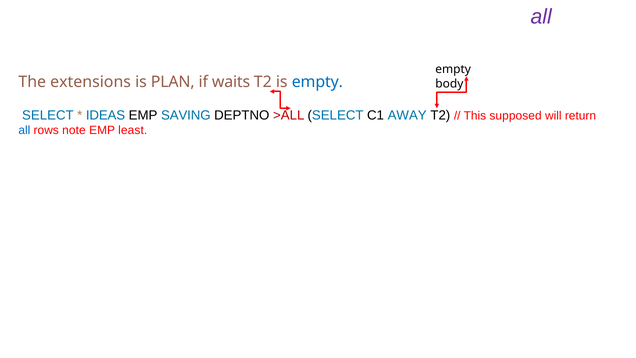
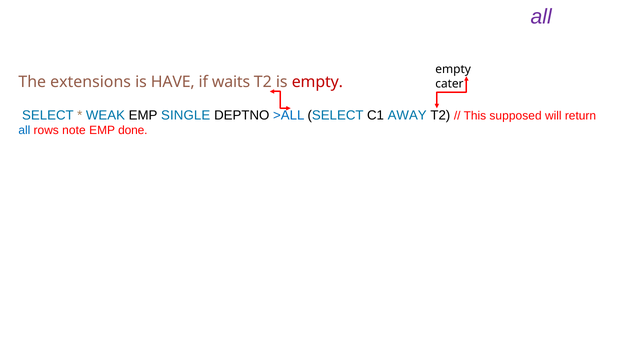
PLAN: PLAN -> HAVE
empty at (317, 82) colour: blue -> red
body: body -> cater
IDEAS: IDEAS -> WEAK
SAVING: SAVING -> SINGLE
>ALL colour: red -> blue
least: least -> done
